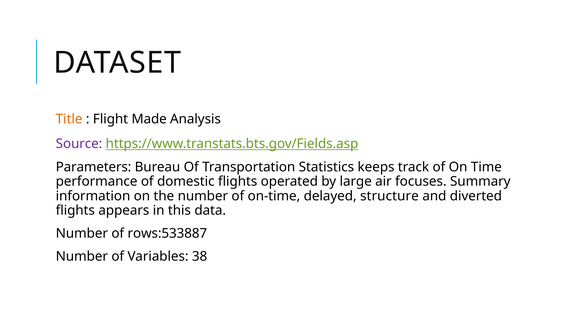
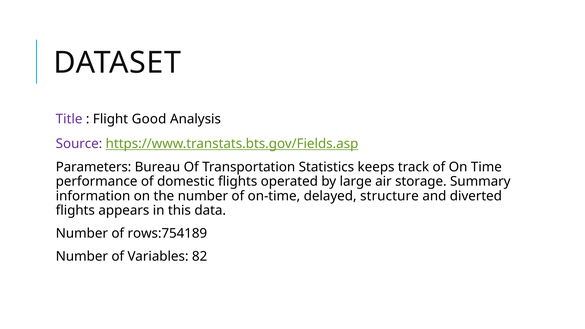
Title colour: orange -> purple
Made: Made -> Good
focuses: focuses -> storage
rows:533887: rows:533887 -> rows:754189
38: 38 -> 82
